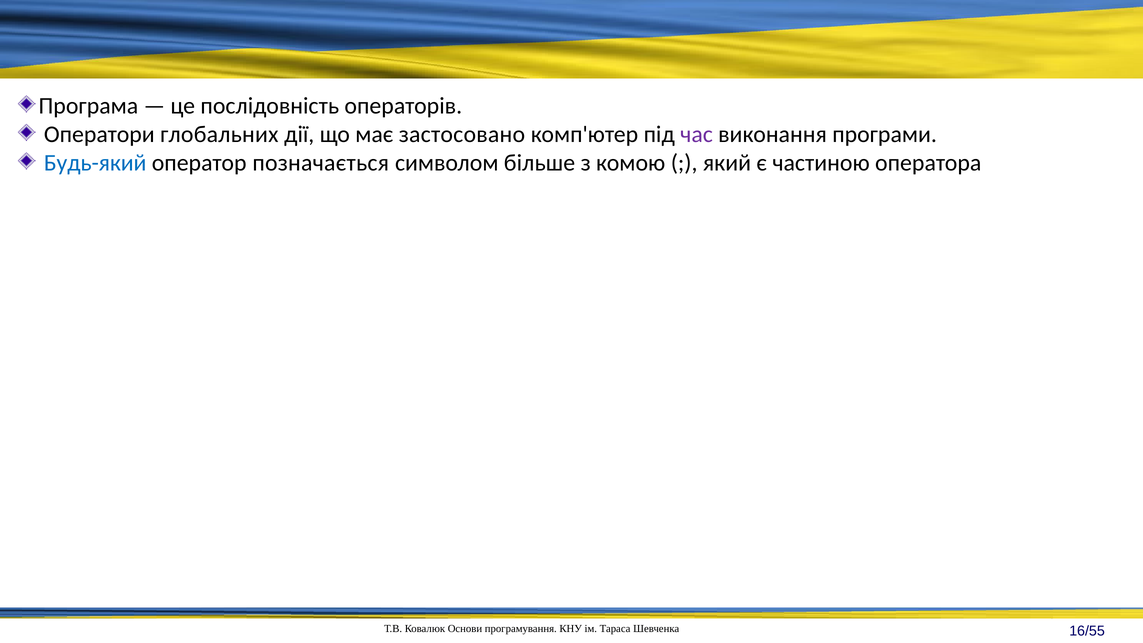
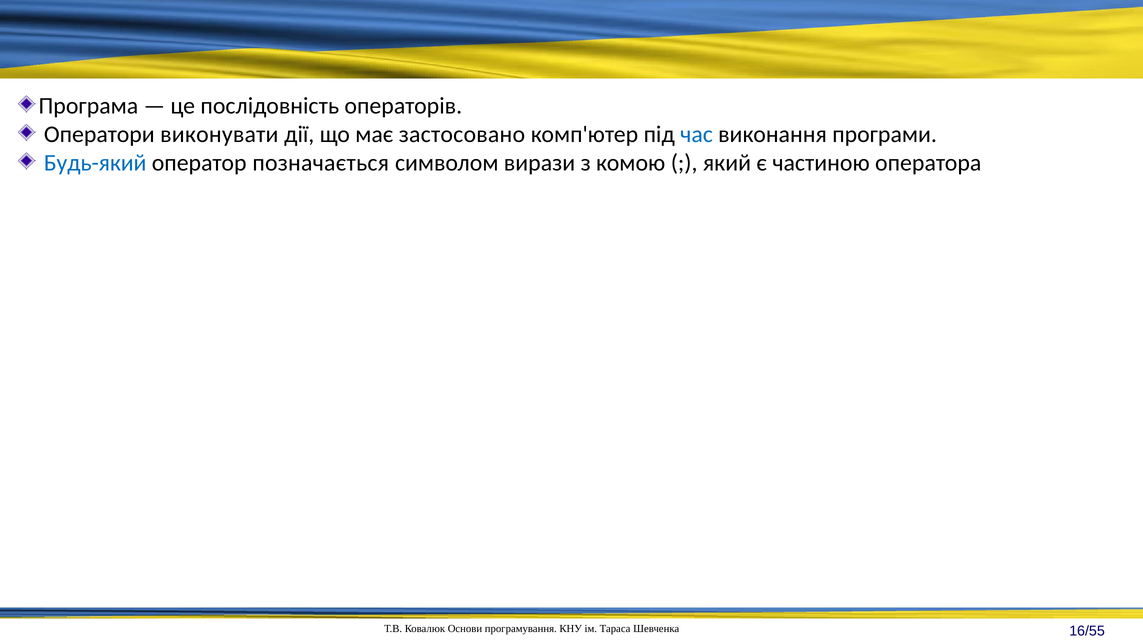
глобальних: глобальних -> виконувати
час colour: purple -> blue
більше: більше -> вирази
